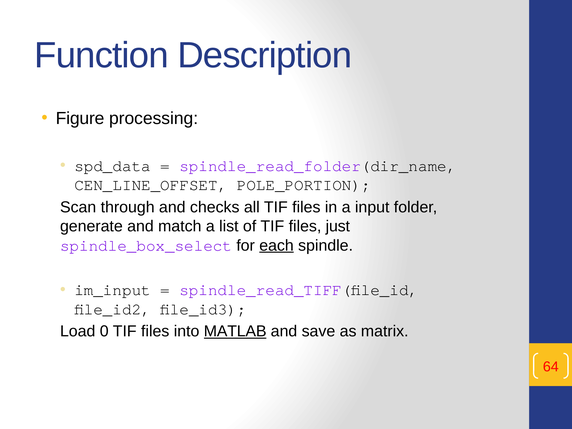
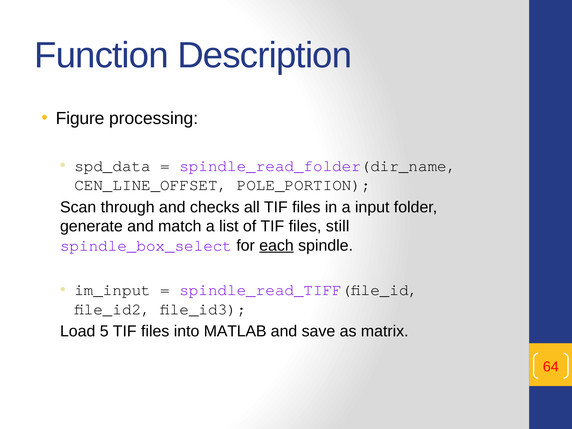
just: just -> still
0: 0 -> 5
MATLAB underline: present -> none
